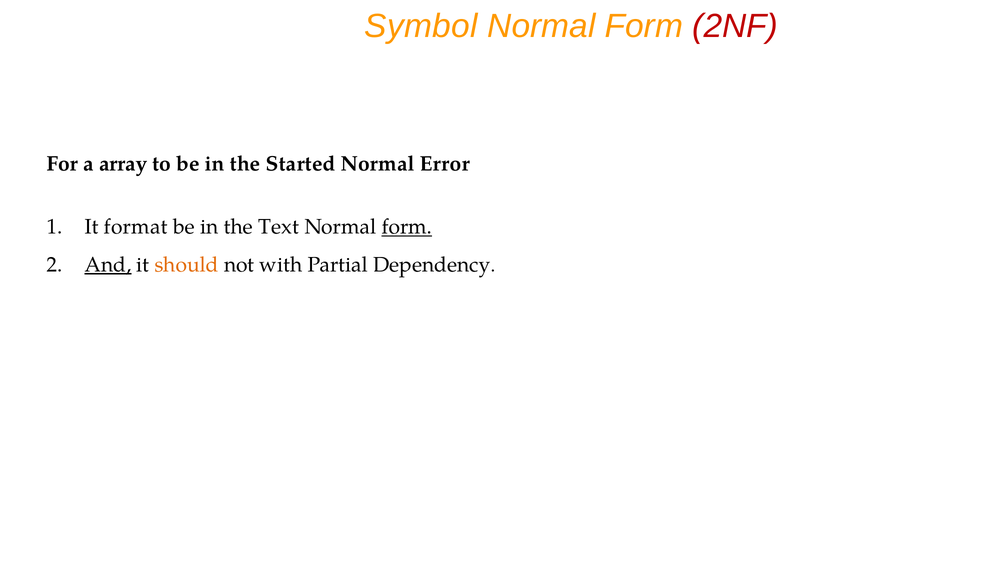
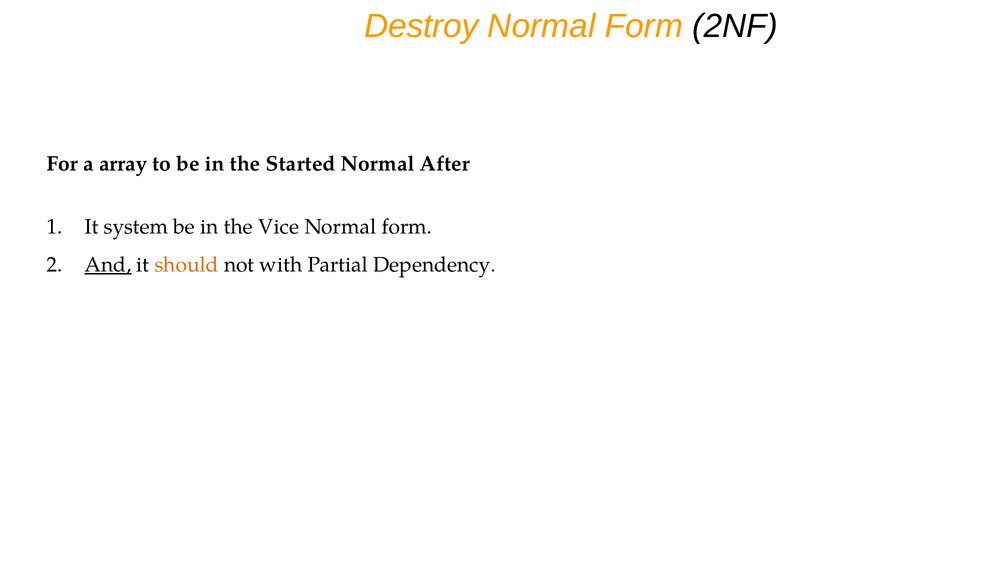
Symbol: Symbol -> Destroy
2NF colour: red -> black
Error: Error -> After
format: format -> system
Text: Text -> Vice
form at (407, 227) underline: present -> none
